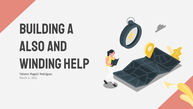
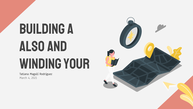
help: help -> your
